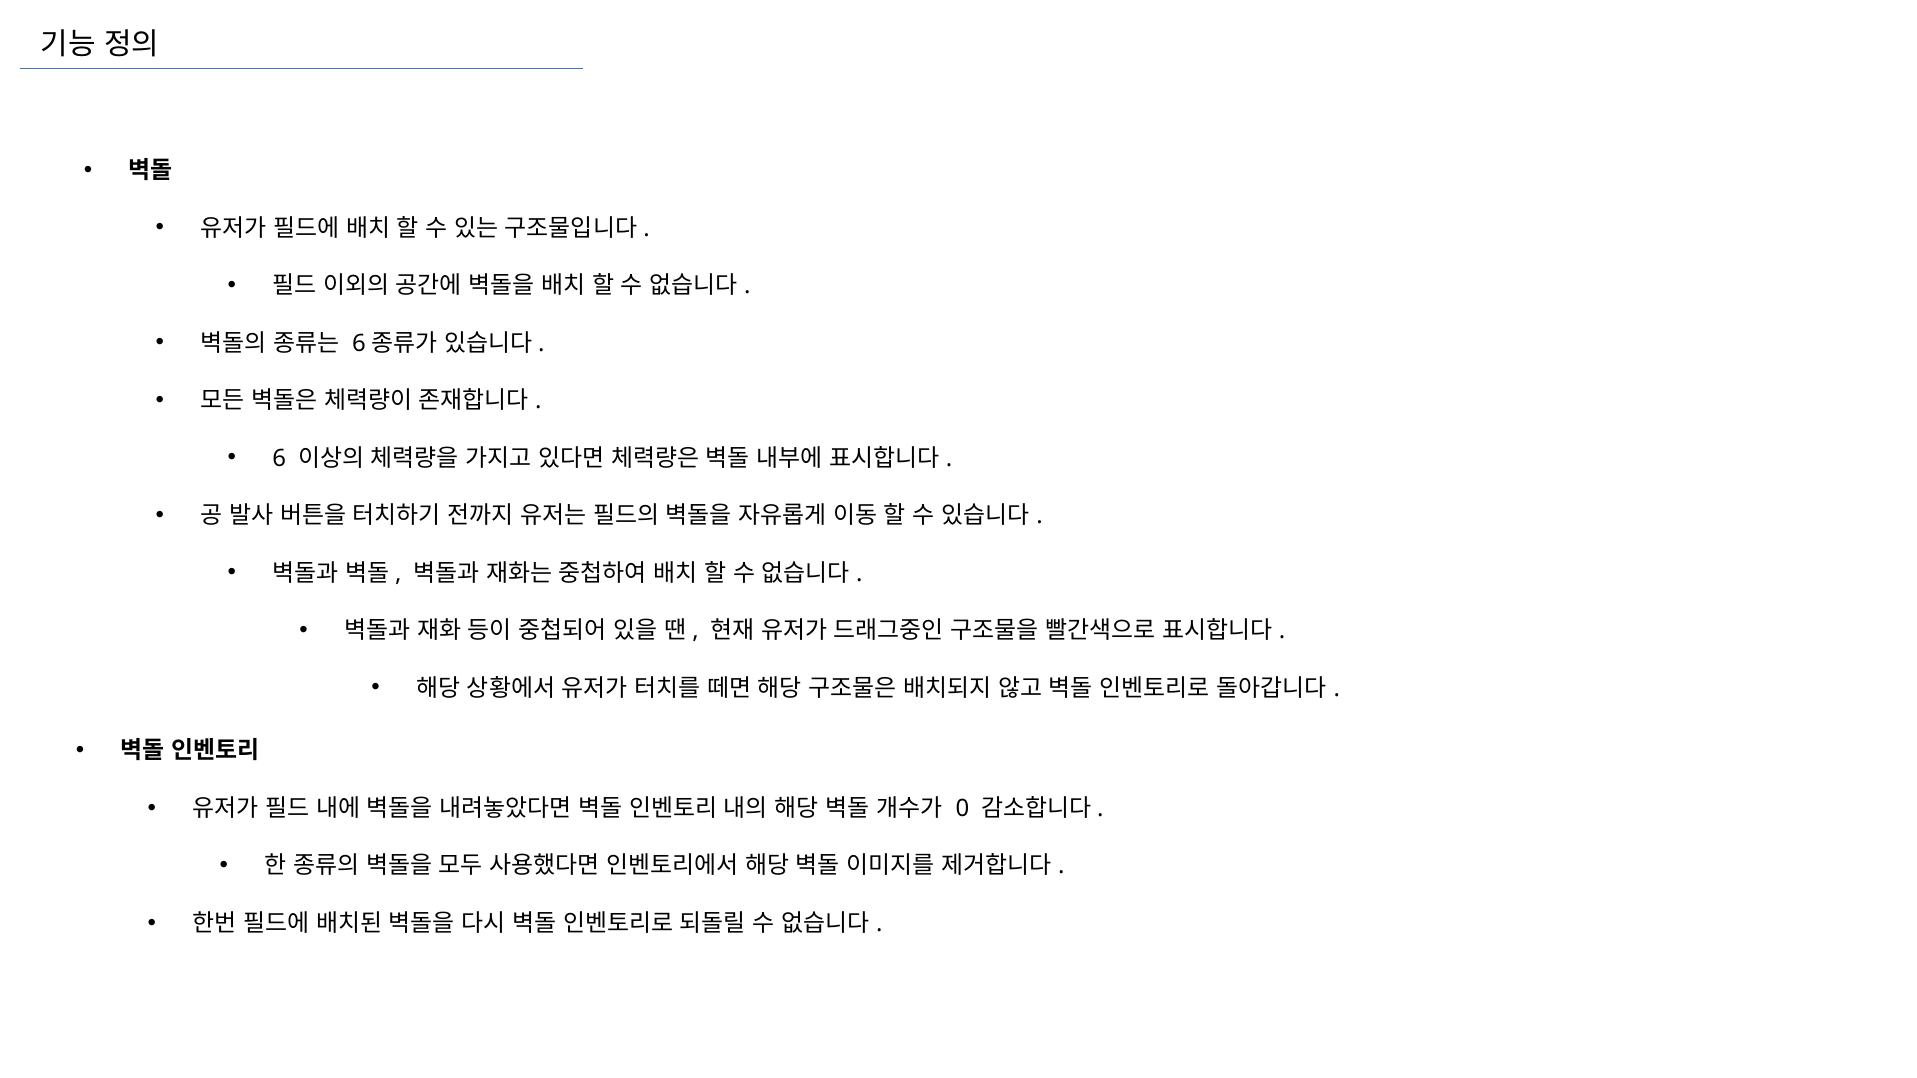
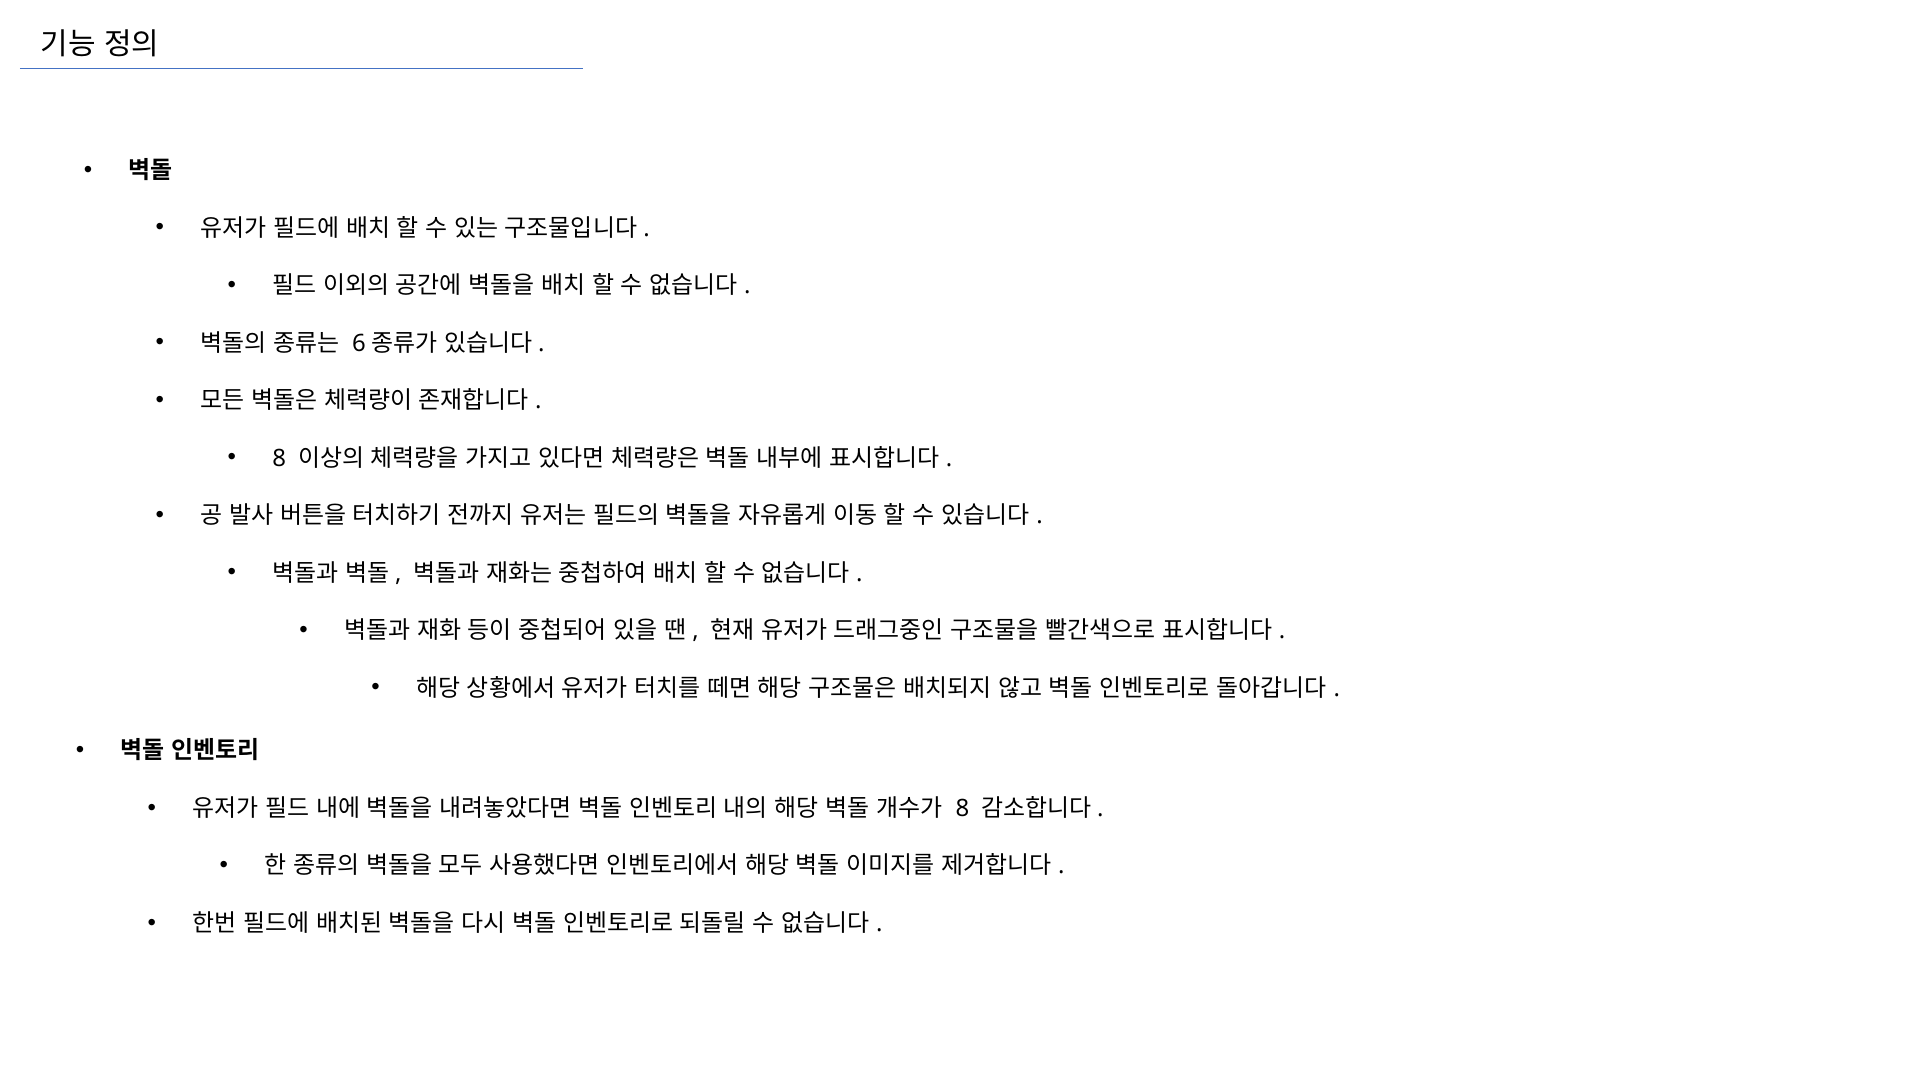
6 at (279, 458): 6 -> 8
0 at (962, 809): 0 -> 8
